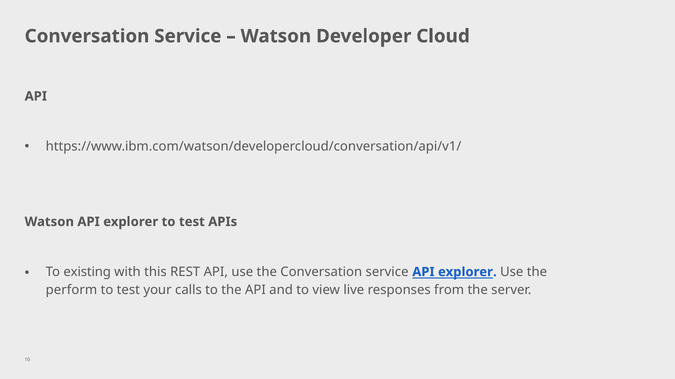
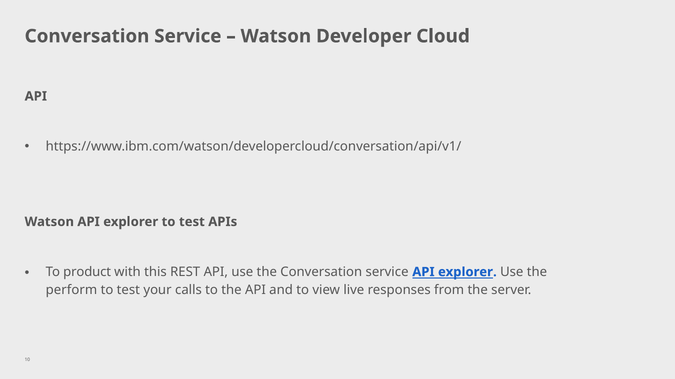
existing: existing -> product
